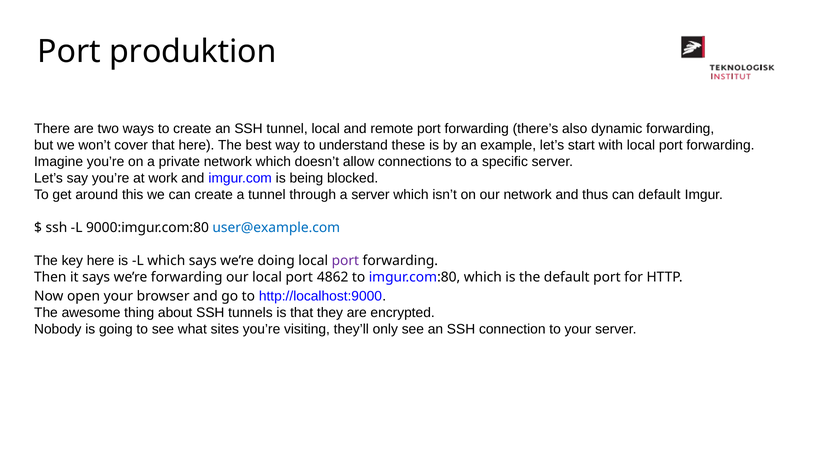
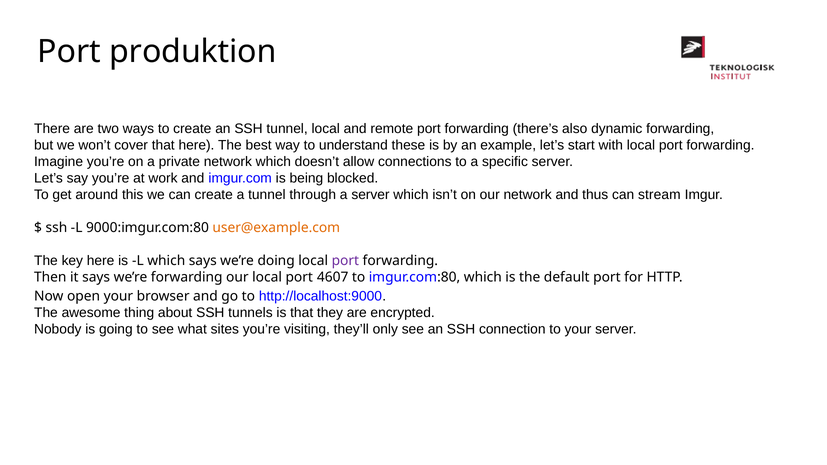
can default: default -> stream
user@example.com colour: blue -> orange
4862: 4862 -> 4607
